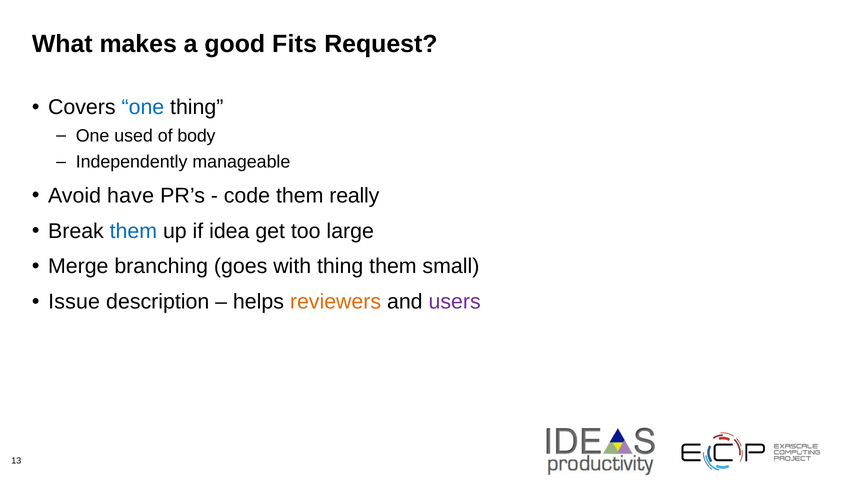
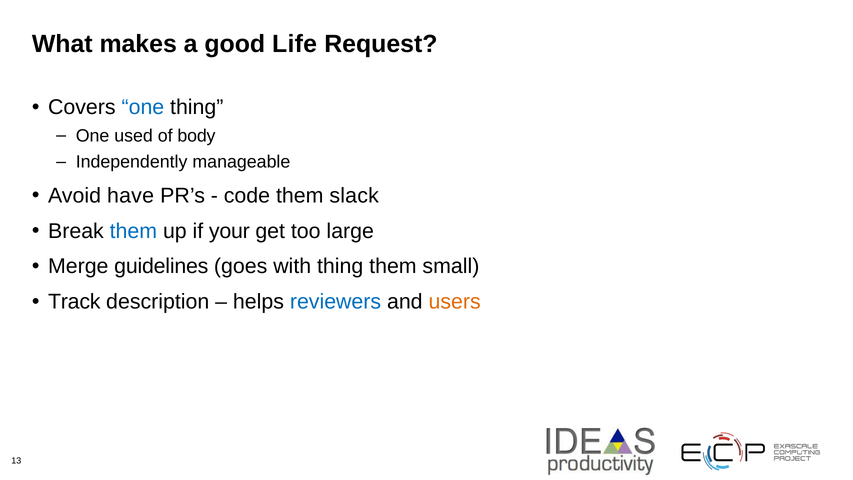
Fits: Fits -> Life
really: really -> slack
idea: idea -> your
branching: branching -> guidelines
Issue: Issue -> Track
reviewers colour: orange -> blue
users colour: purple -> orange
